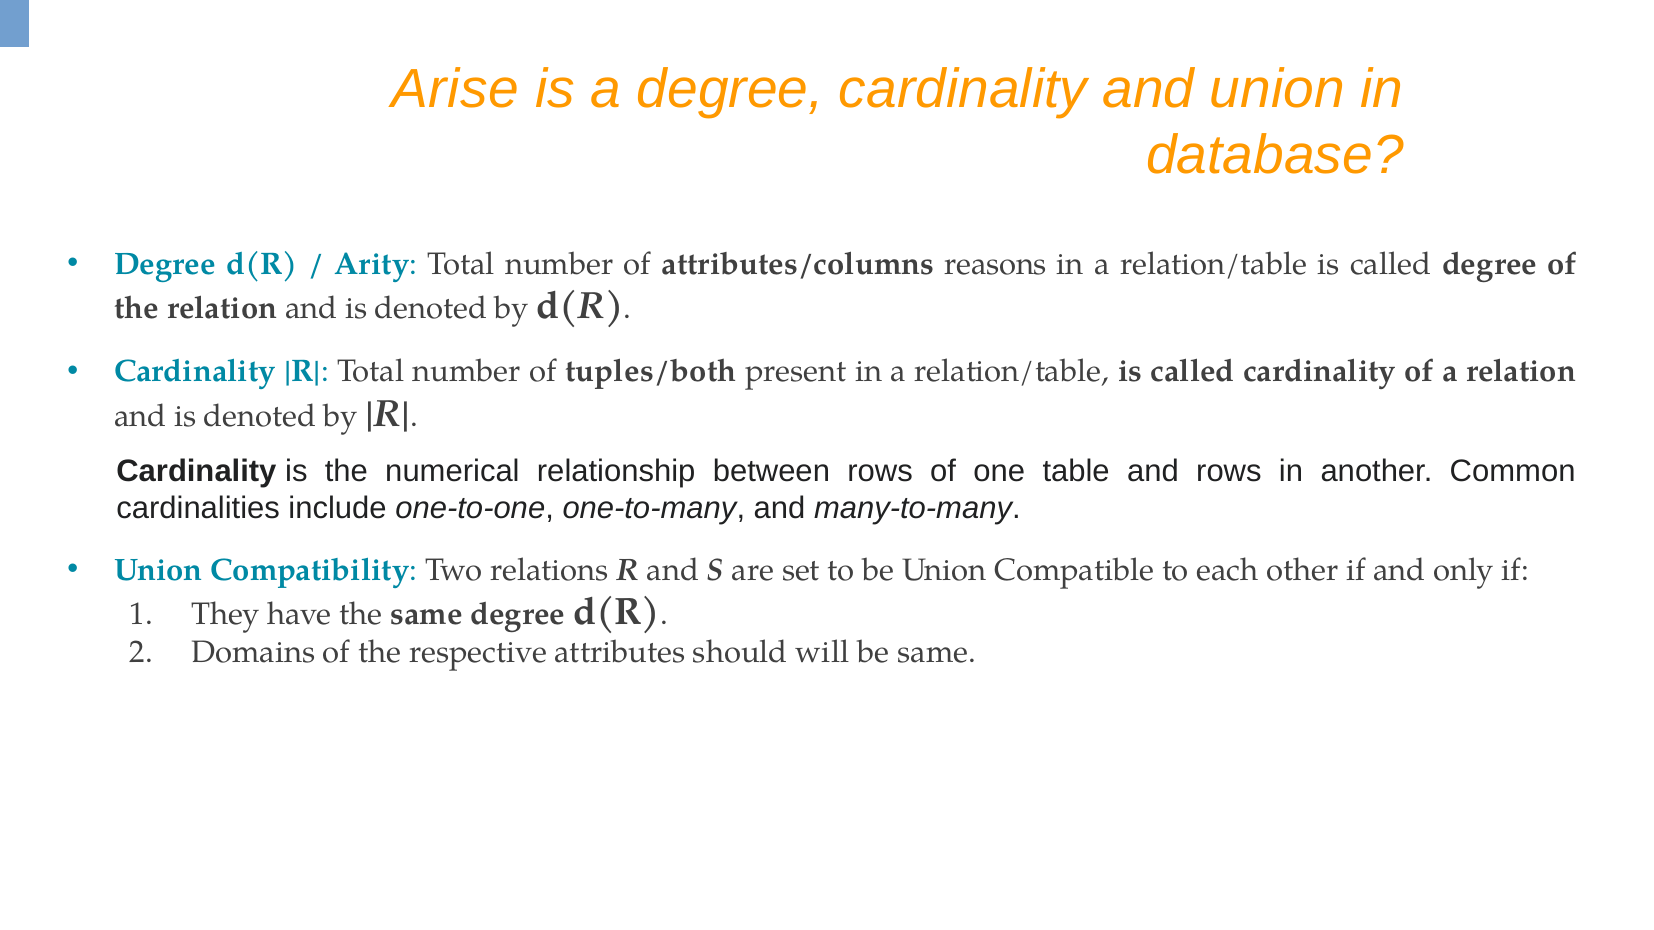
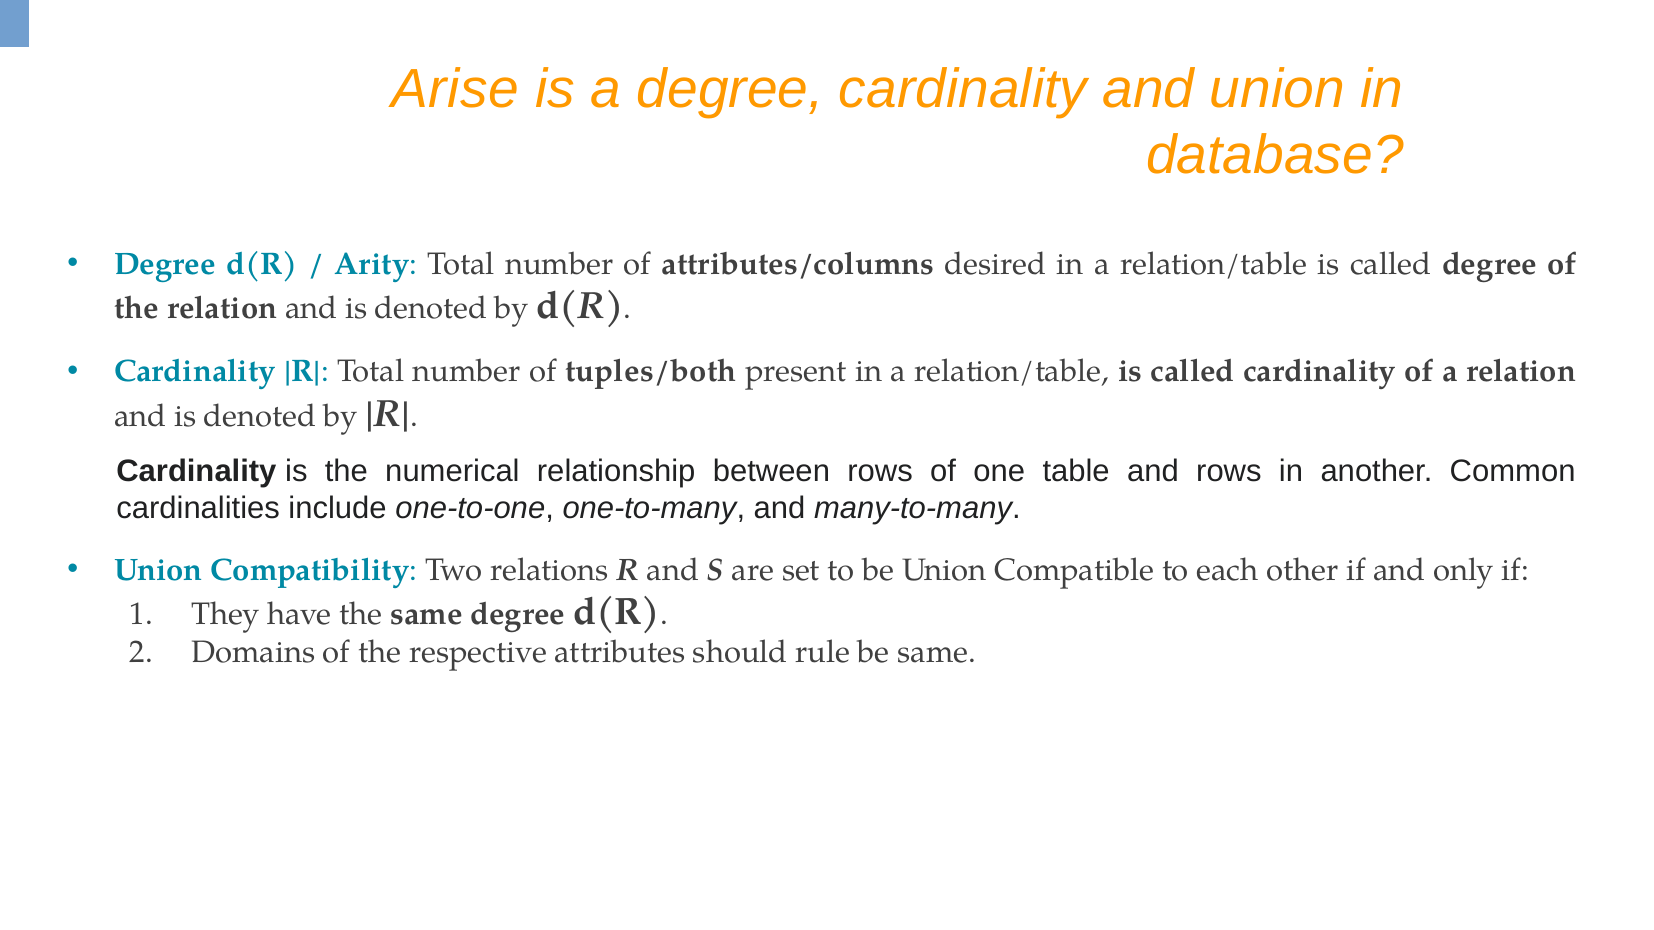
reasons: reasons -> desired
will: will -> rule
